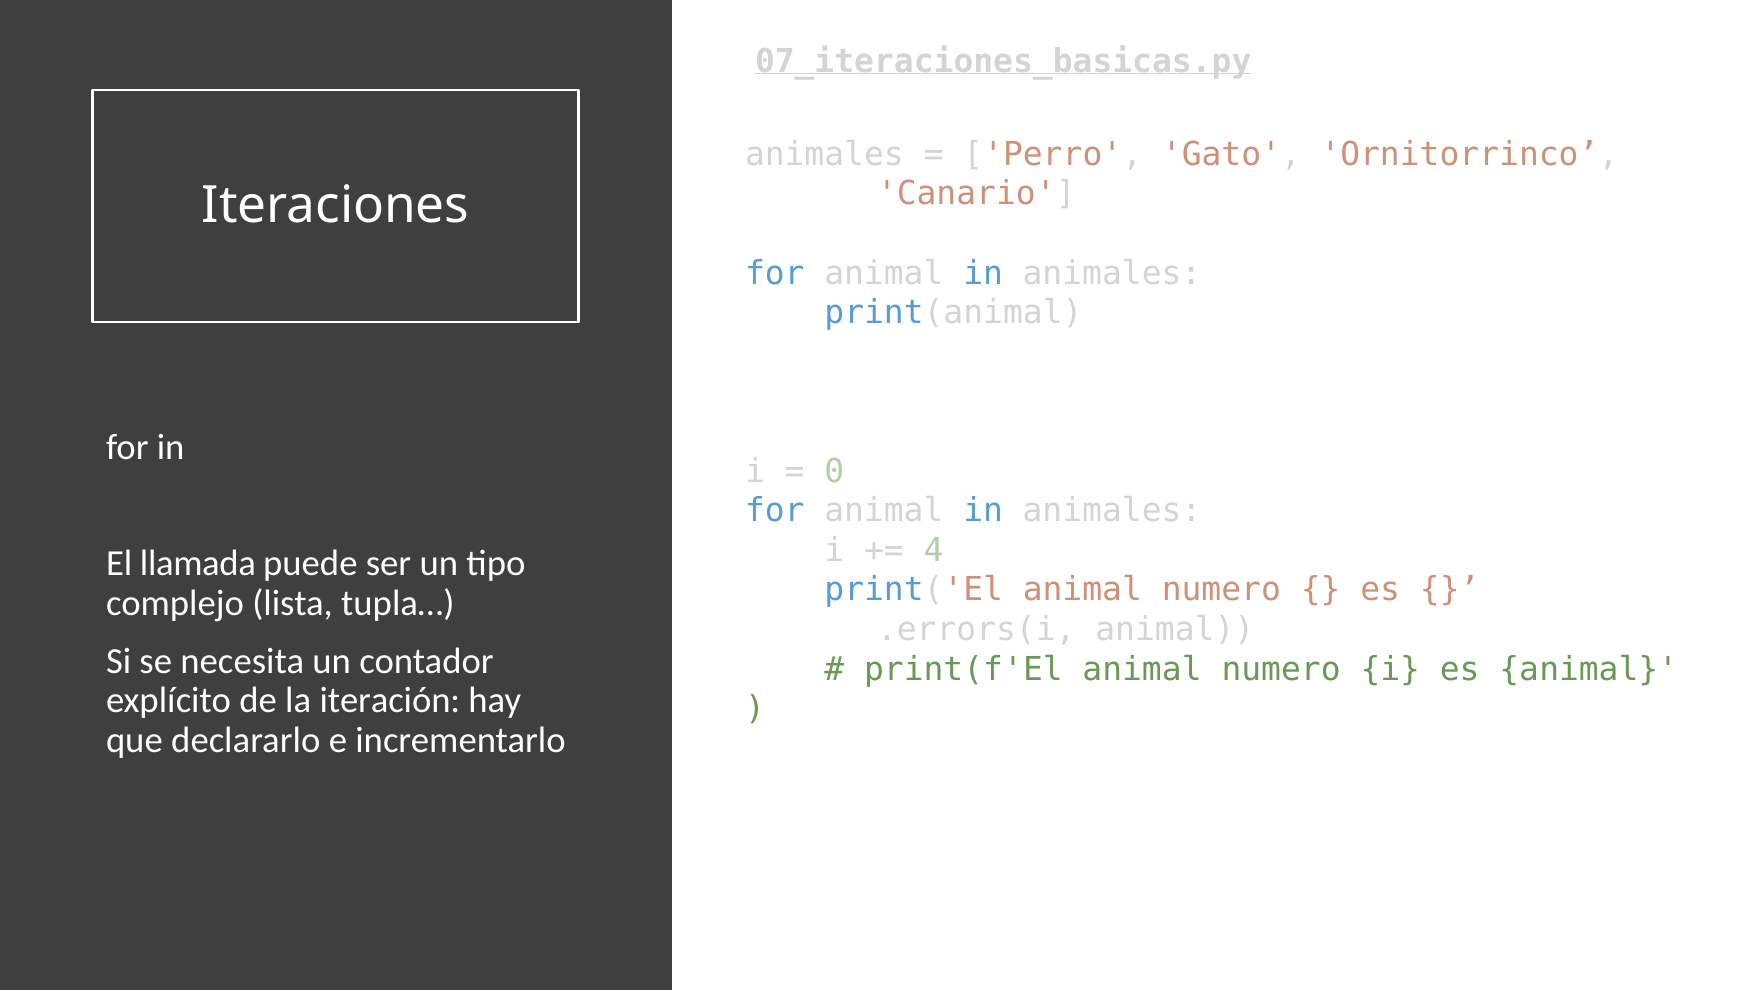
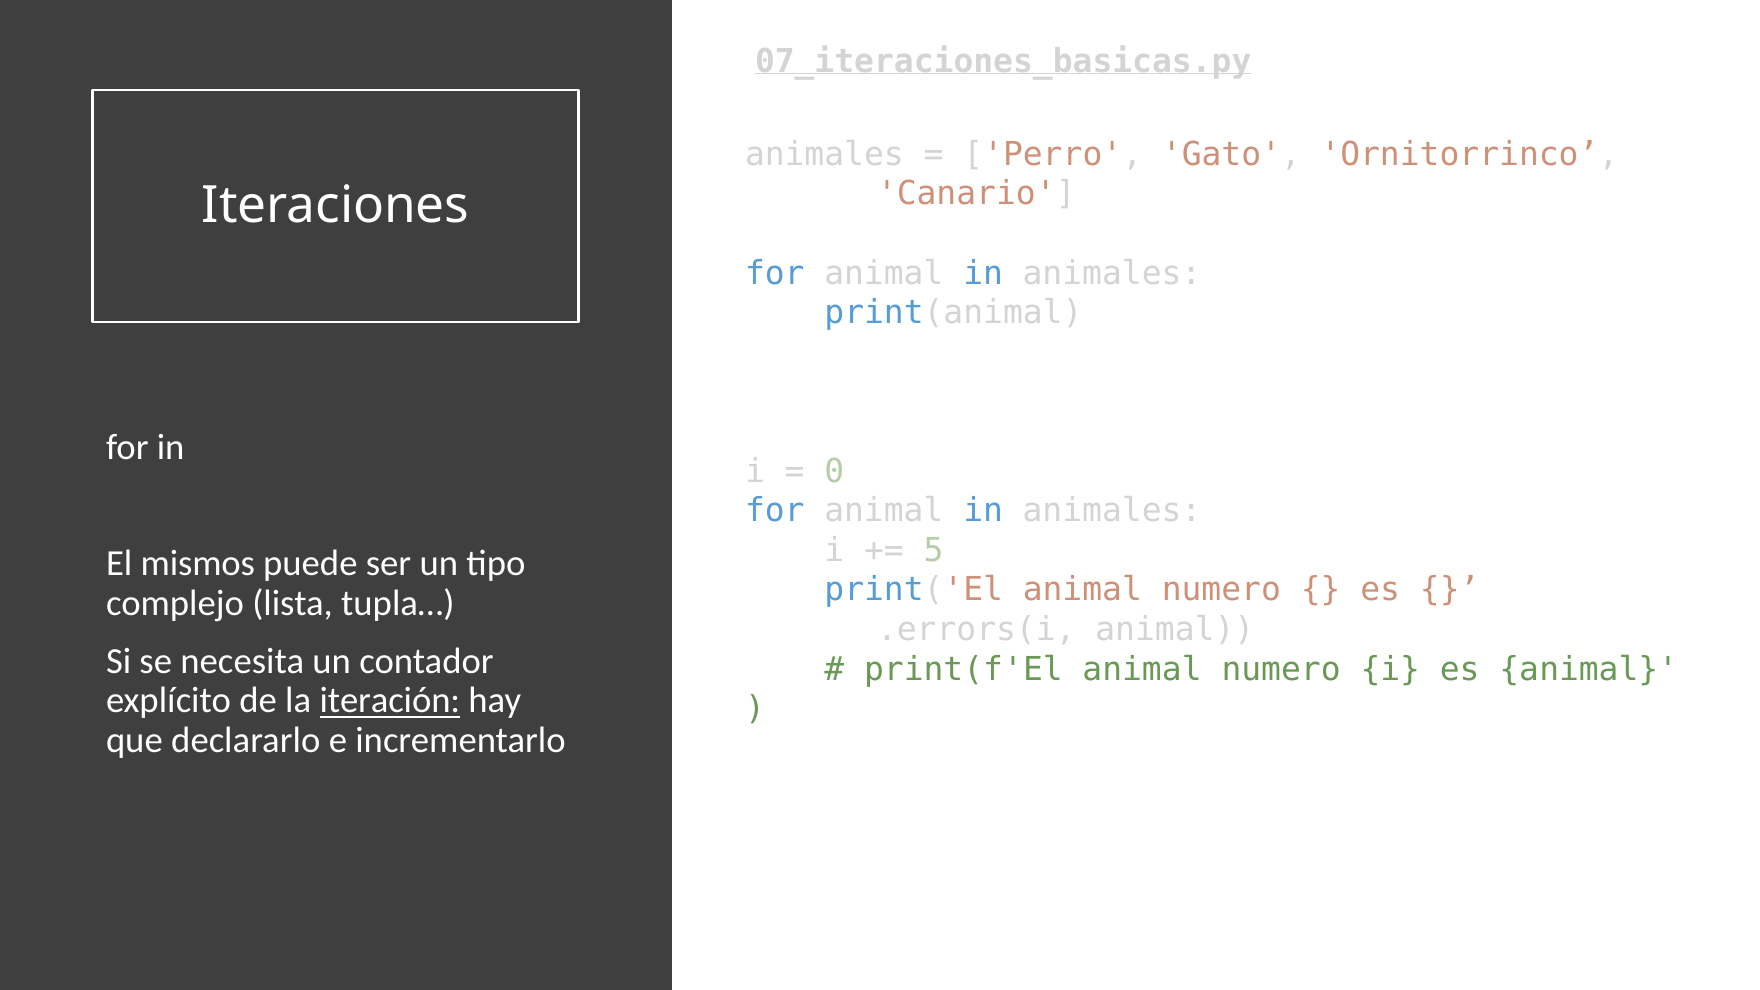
4 at (934, 550): 4 -> 5
llamada: llamada -> mismos
iteración underline: none -> present
